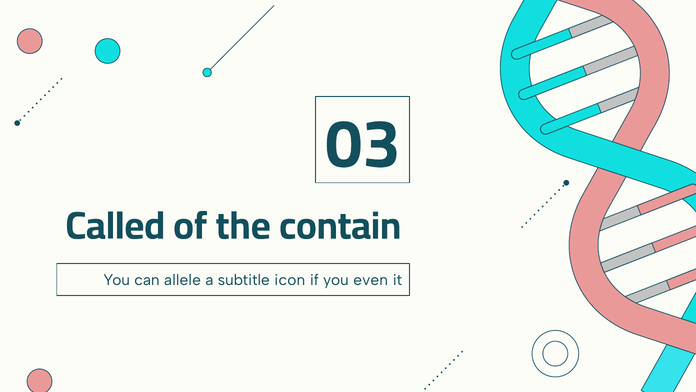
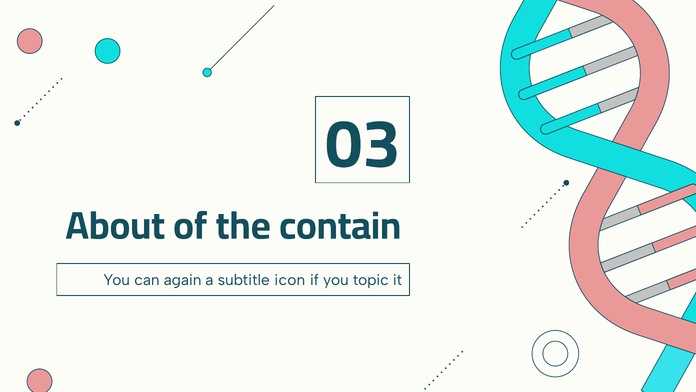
Called: Called -> About
allele: allele -> again
even: even -> topic
